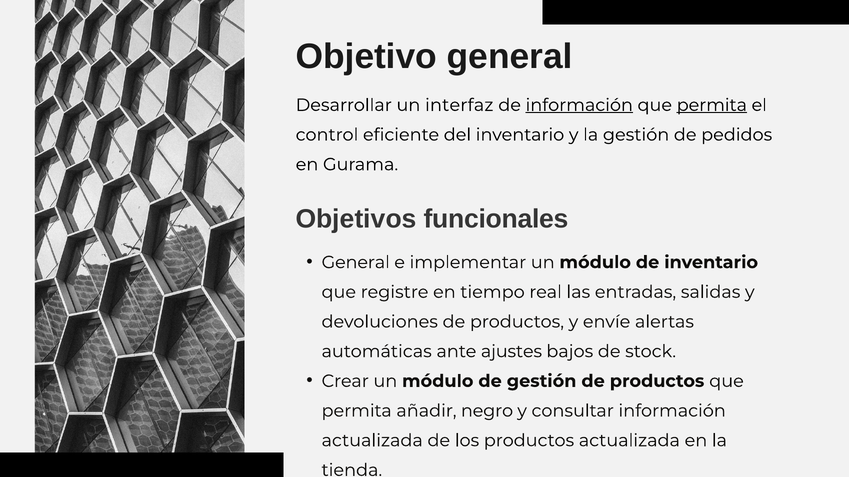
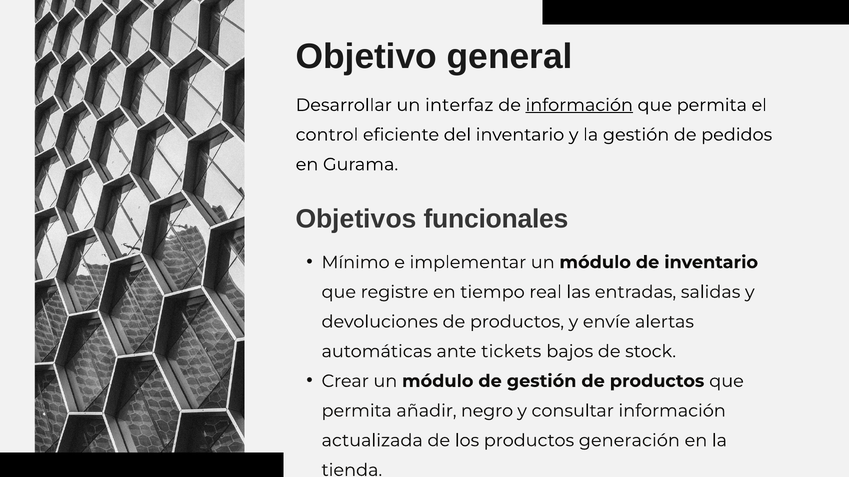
permita at (712, 105) underline: present -> none
General at (356, 263): General -> Mínimo
ajustes: ajustes -> tickets
productos actualizada: actualizada -> generación
